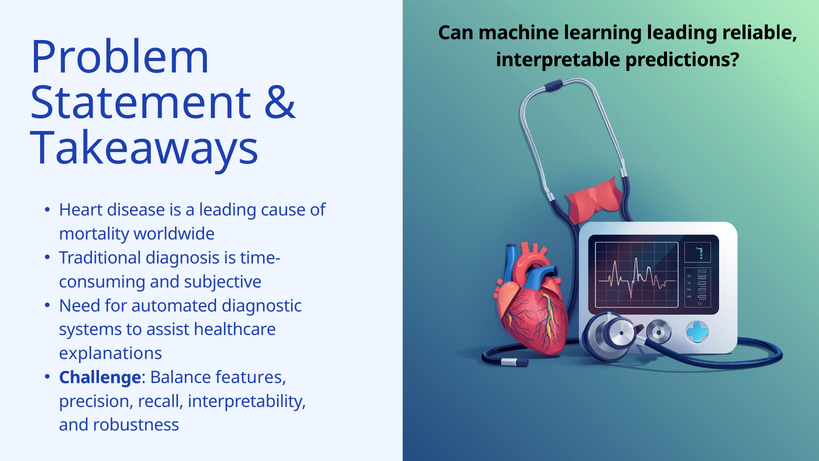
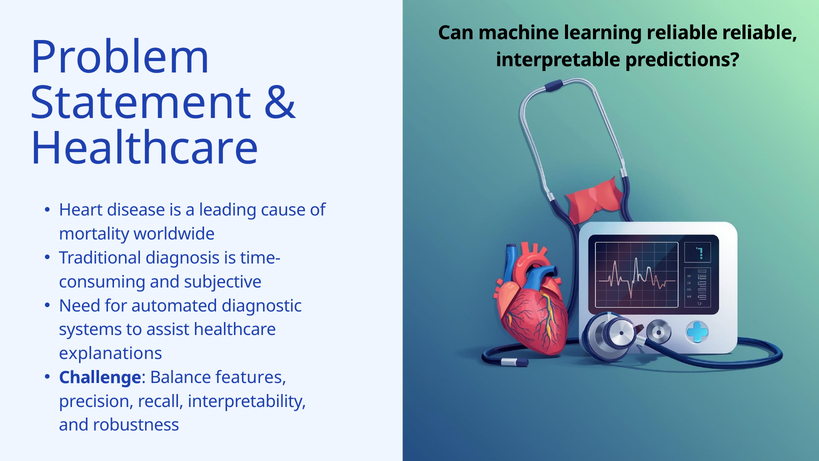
learning leading: leading -> reliable
Takeaways at (145, 149): Takeaways -> Healthcare
